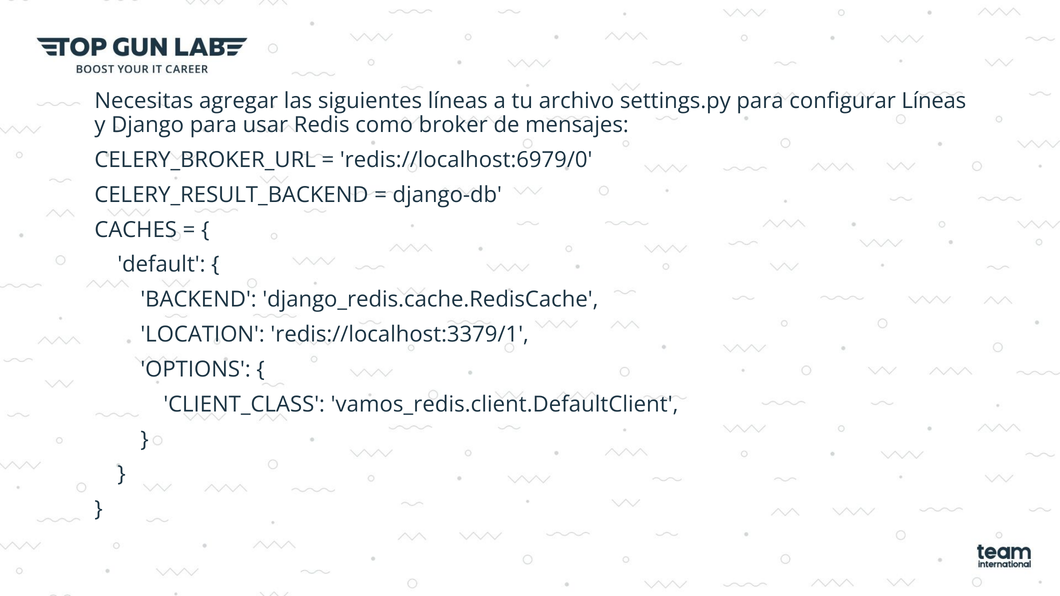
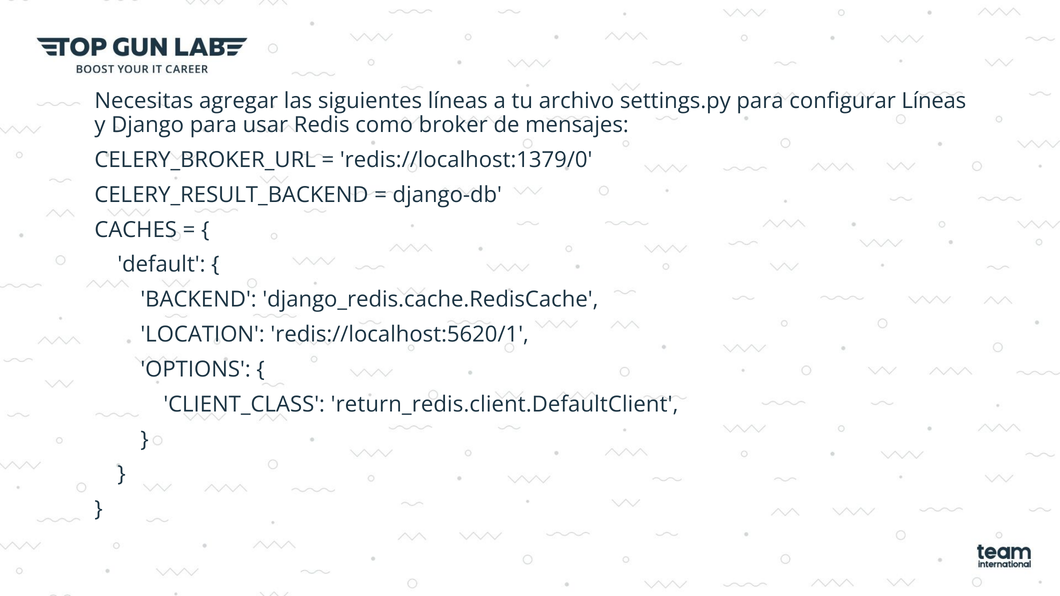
redis://localhost:6979/0: redis://localhost:6979/0 -> redis://localhost:1379/0
redis://localhost:3379/1: redis://localhost:3379/1 -> redis://localhost:5620/1
vamos_redis.client.DefaultClient: vamos_redis.client.DefaultClient -> return_redis.client.DefaultClient
